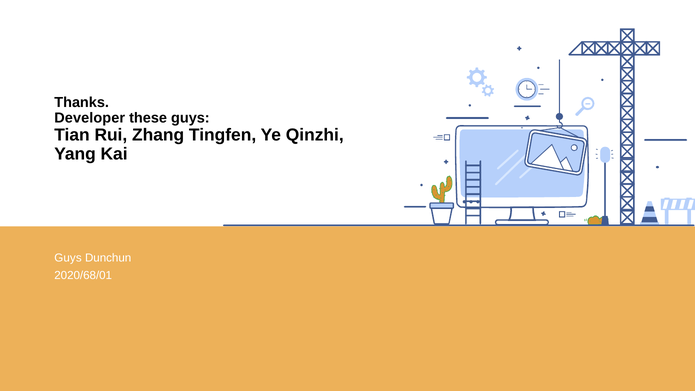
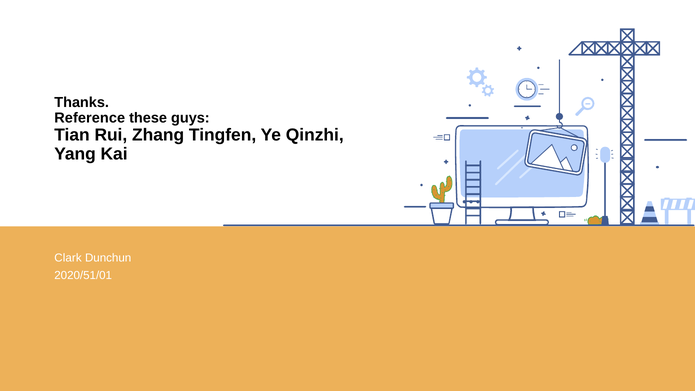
Developer: Developer -> Reference
Guys at (68, 258): Guys -> Clark
2020/68/01: 2020/68/01 -> 2020/51/01
